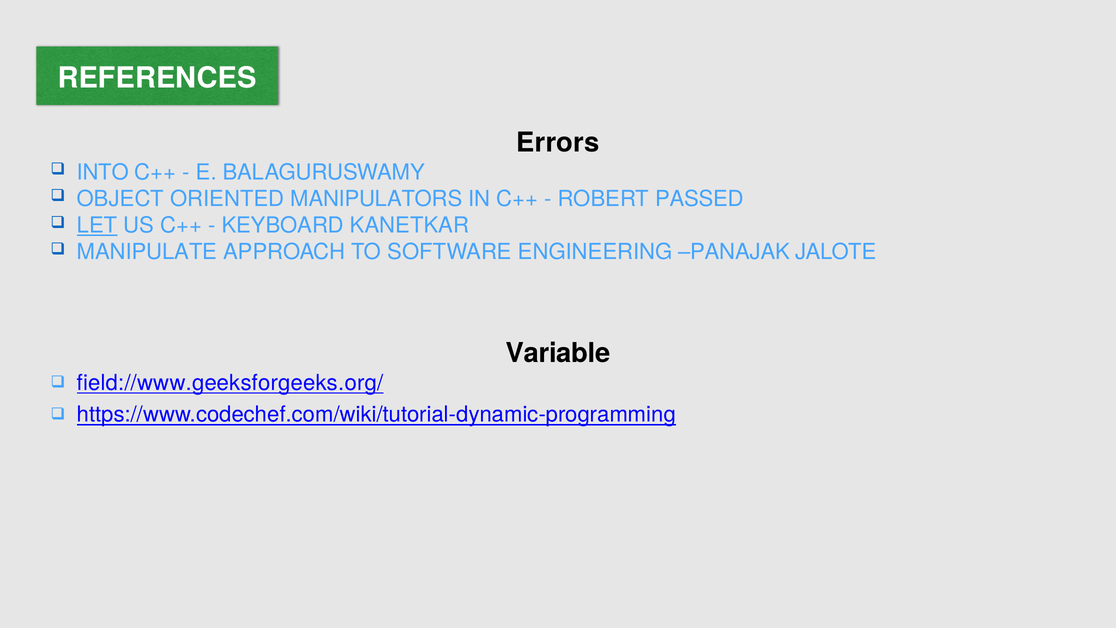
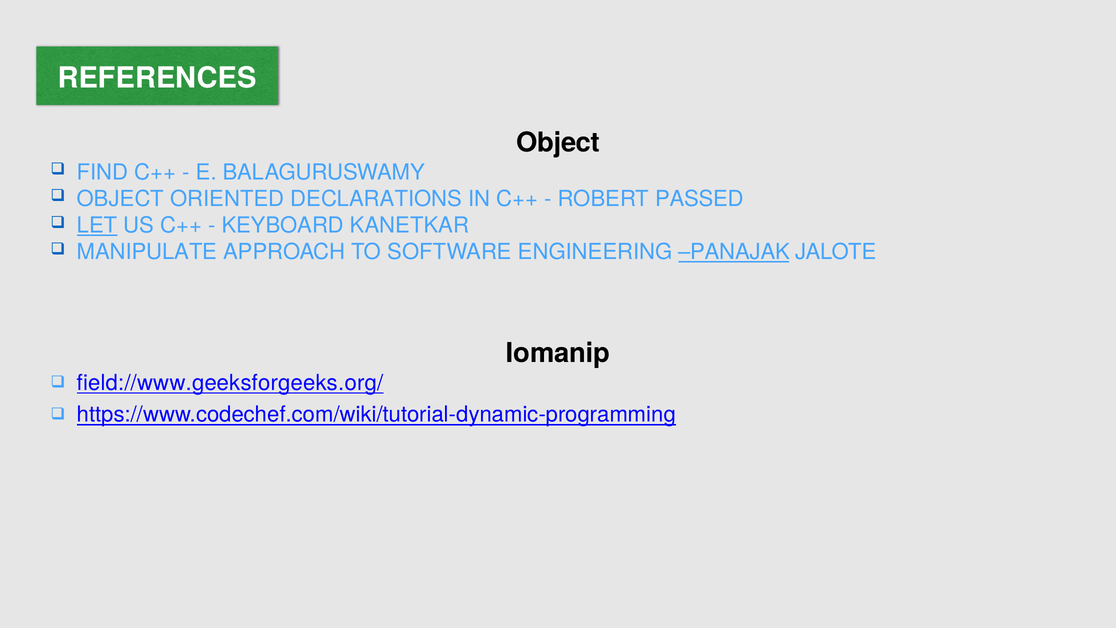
Errors at (558, 143): Errors -> Object
INTO: INTO -> FIND
MANIPULATORS: MANIPULATORS -> DECLARATIONS
PANAJAK underline: none -> present
Variable: Variable -> Iomanip
